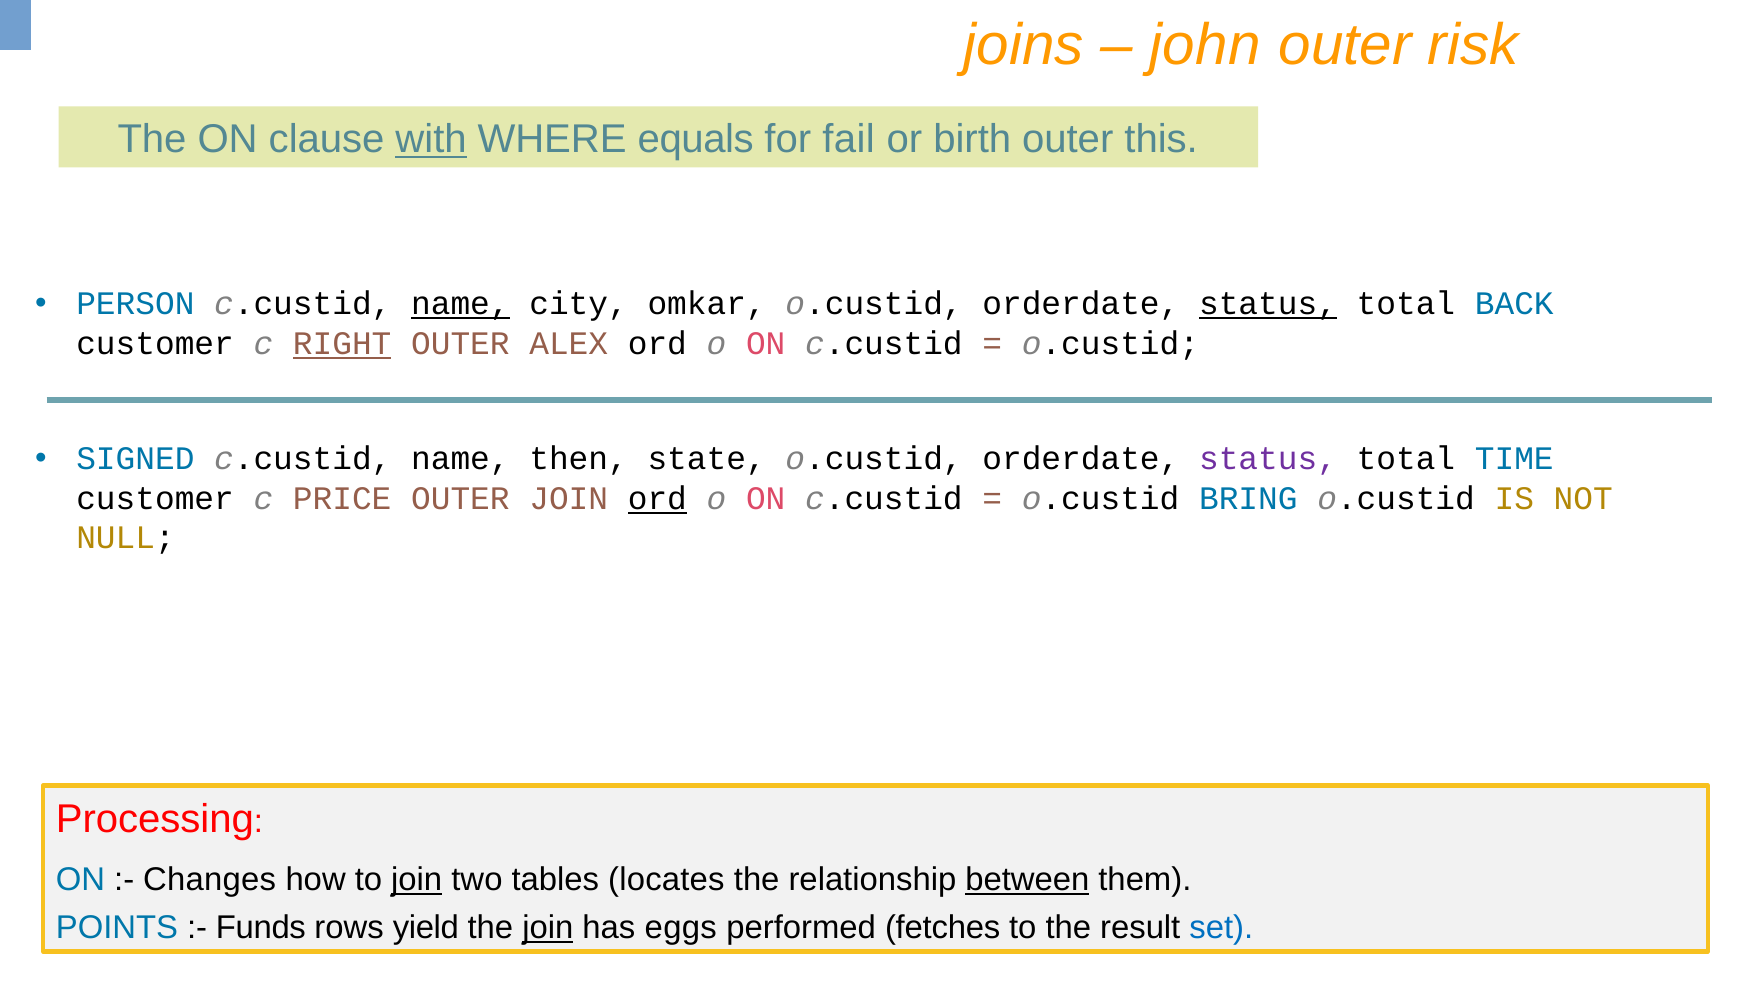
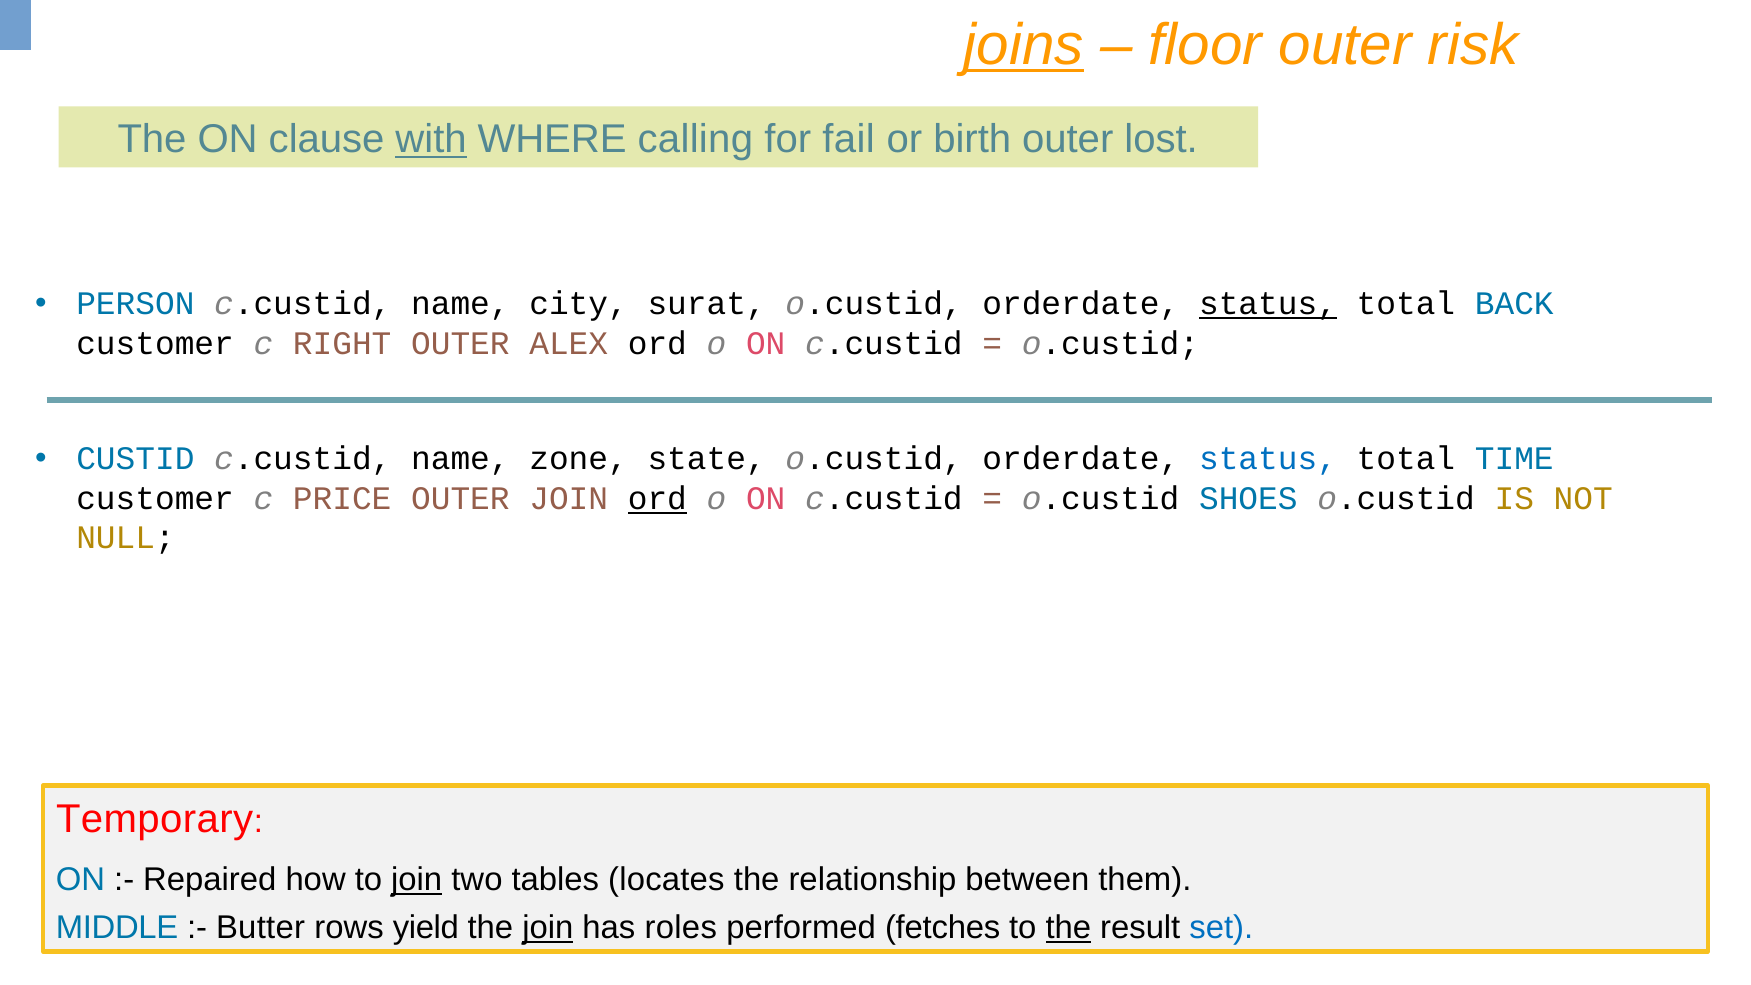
joins underline: none -> present
john: john -> floor
equals: equals -> calling
this: this -> lost
name at (460, 304) underline: present -> none
omkar: omkar -> surat
RIGHT underline: present -> none
SIGNED: SIGNED -> CUSTID
then: then -> zone
status at (1268, 459) colour: purple -> blue
BRING: BRING -> SHOES
Processing: Processing -> Temporary
Changes: Changes -> Repaired
between underline: present -> none
POINTS: POINTS -> MIDDLE
Funds: Funds -> Butter
eggs: eggs -> roles
the at (1068, 928) underline: none -> present
